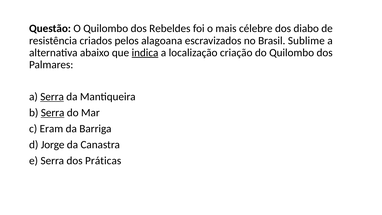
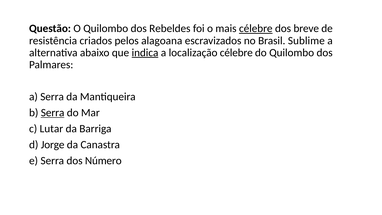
célebre at (256, 29) underline: none -> present
diabo: diabo -> breve
localização criação: criação -> célebre
Serra at (52, 97) underline: present -> none
Eram: Eram -> Lutar
Práticas: Práticas -> Número
